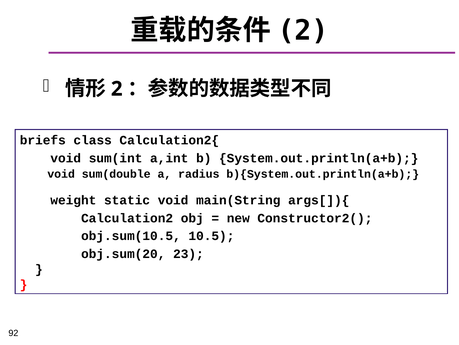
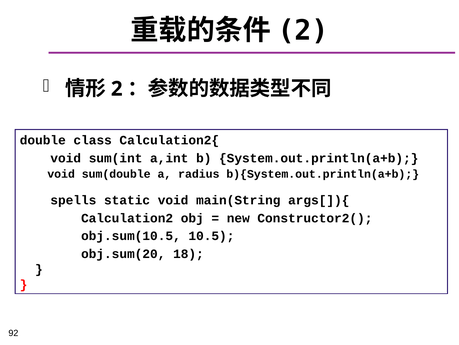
briefs: briefs -> double
weight: weight -> spells
23: 23 -> 18
